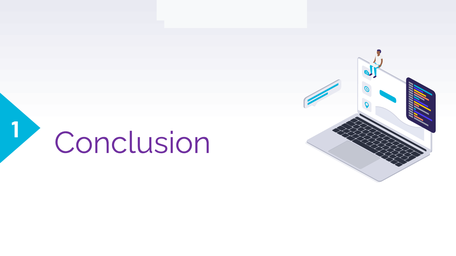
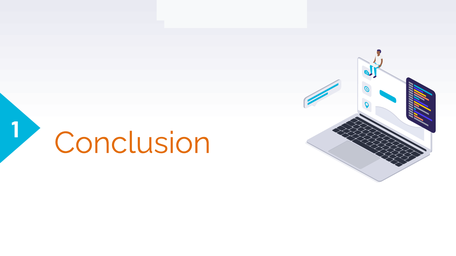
Conclusion colour: purple -> orange
